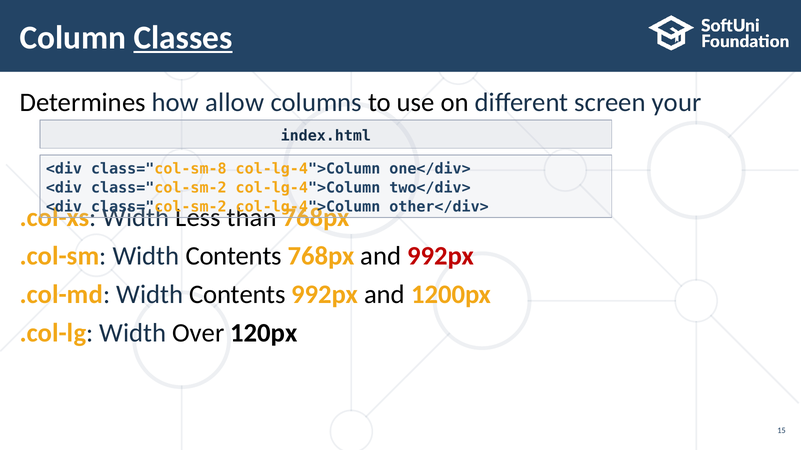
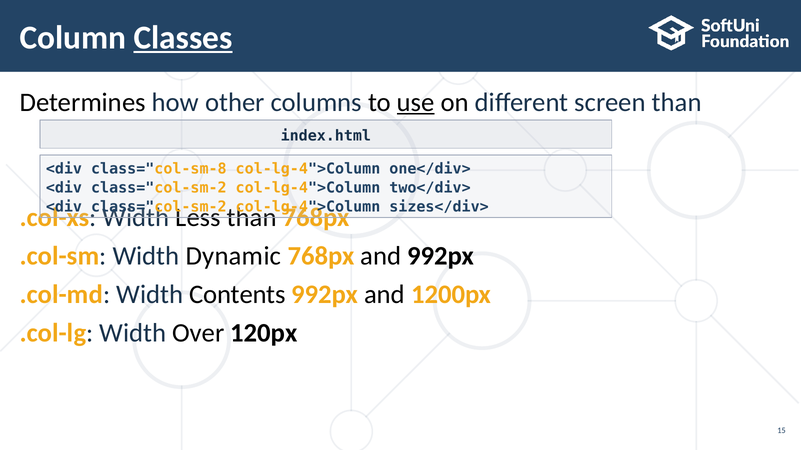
allow: allow -> other
use underline: none -> present
screen your: your -> than
other</div>: other</div> -> sizes</div>
.col-sm Width Contents: Contents -> Dynamic
992px at (441, 256) colour: red -> black
